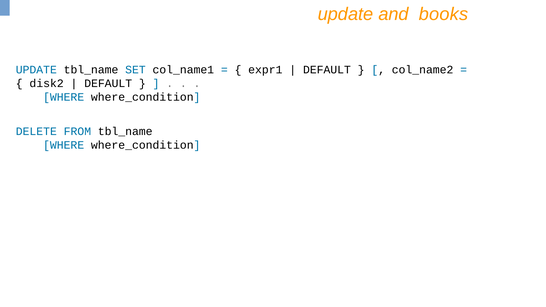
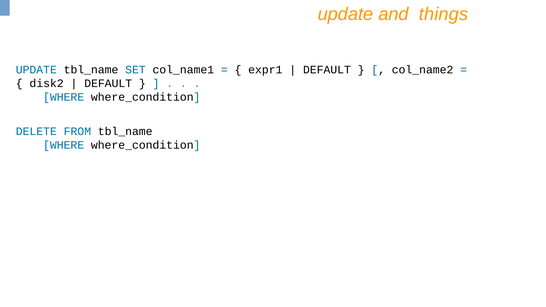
books: books -> things
